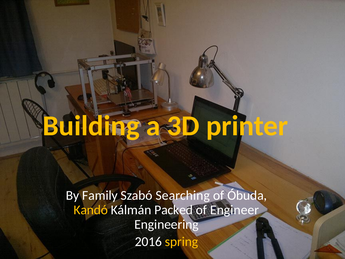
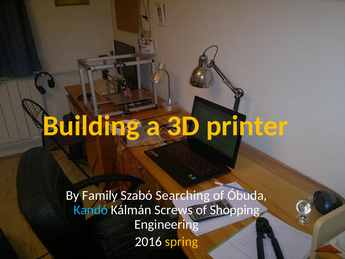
Kandó colour: yellow -> light blue
Packed: Packed -> Screws
Engineer: Engineer -> Shopping
